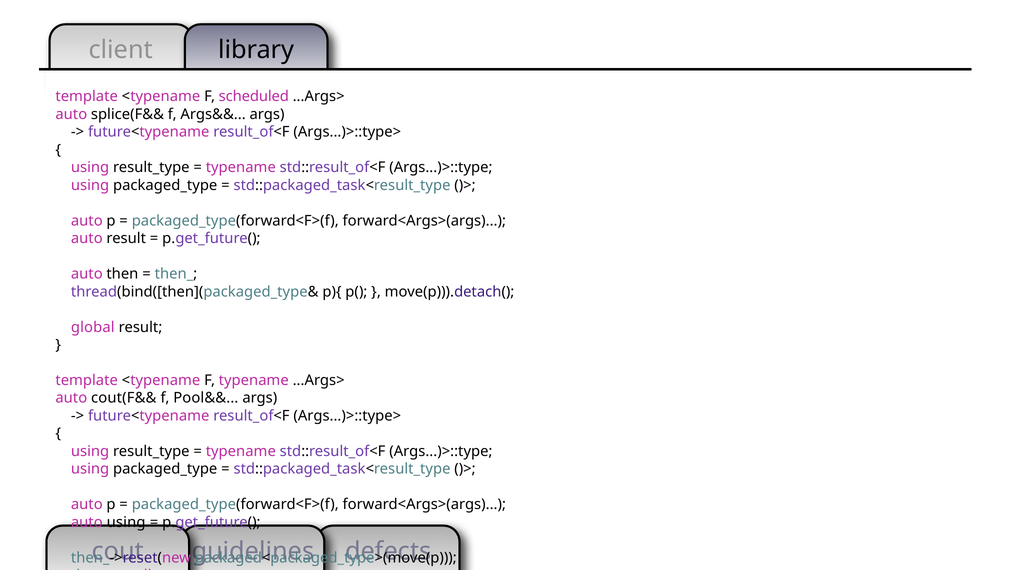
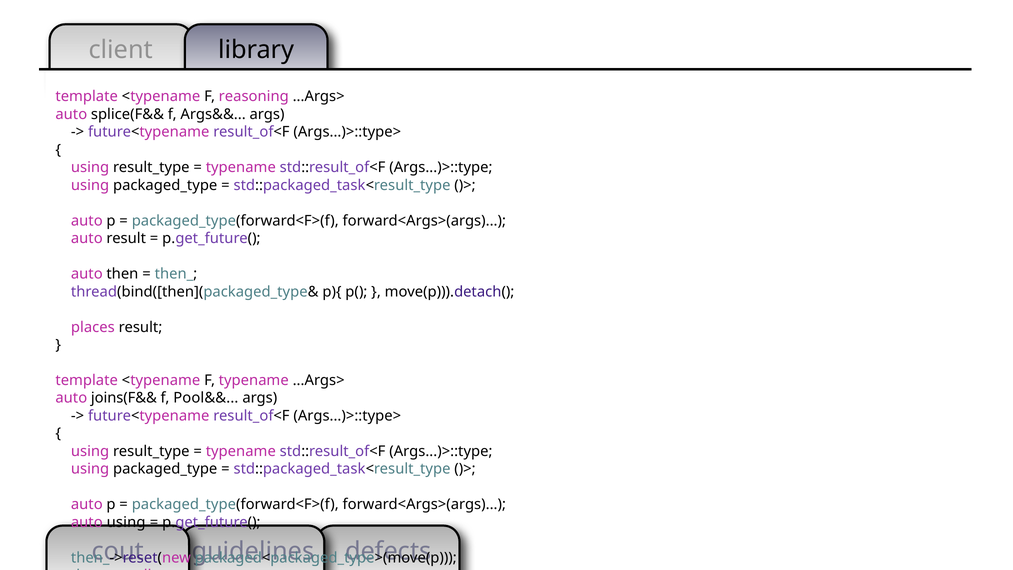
scheduled: scheduled -> reasoning
global: global -> places
cout(F&&: cout(F&& -> joins(F&&
